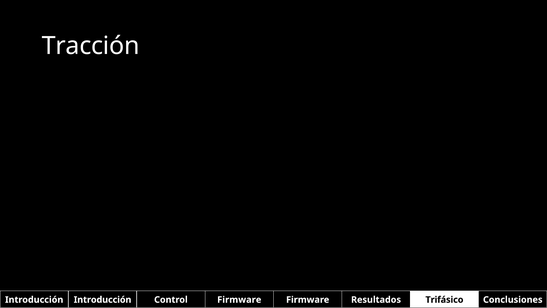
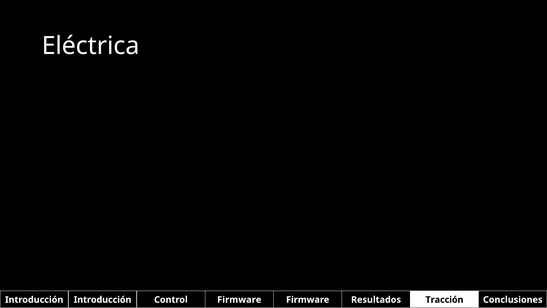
Tracción: Tracción -> Eléctrica
Trifásico: Trifásico -> Tracción
